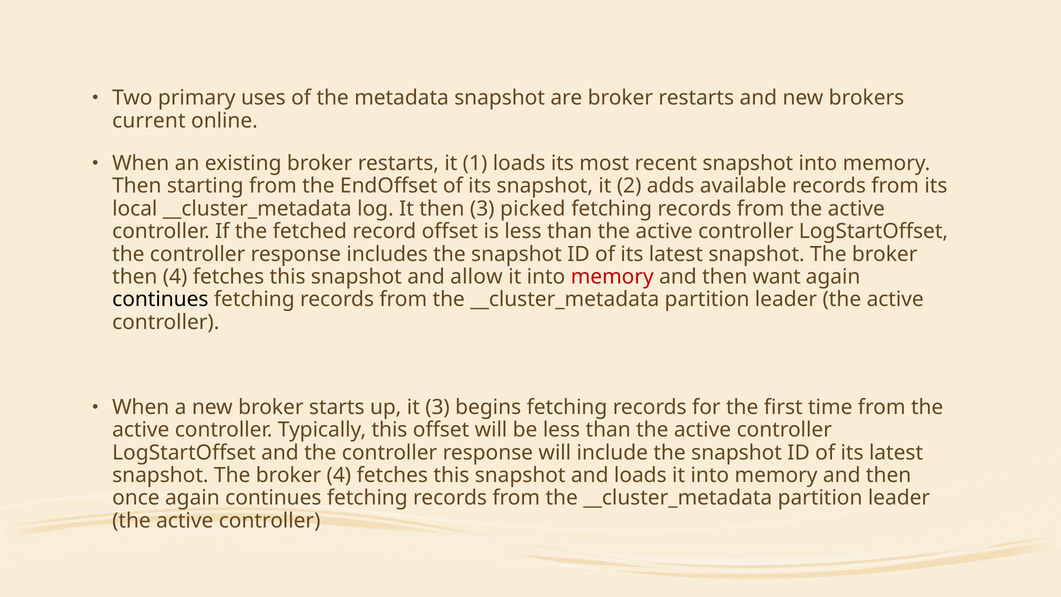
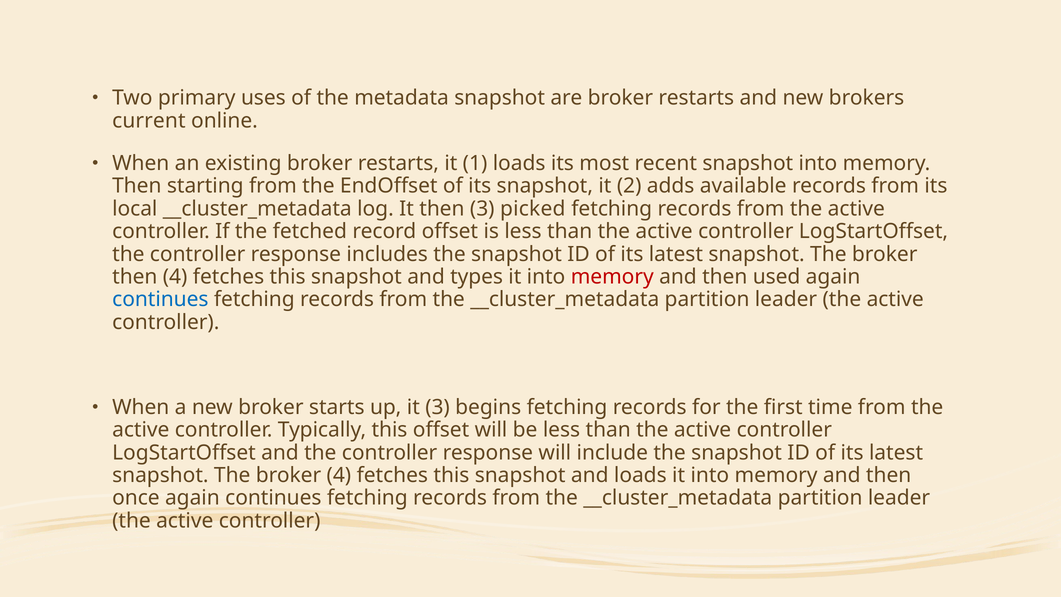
allow: allow -> types
want: want -> used
continues at (160, 299) colour: black -> blue
